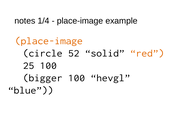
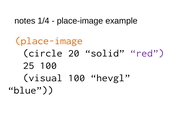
52: 52 -> 20
red colour: orange -> purple
bigger: bigger -> visual
